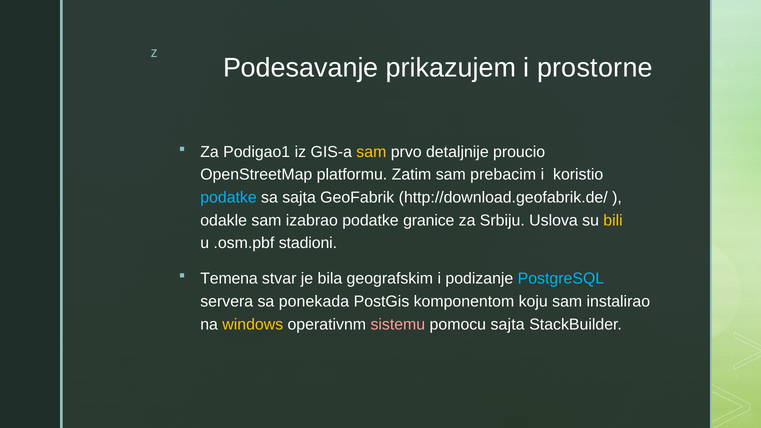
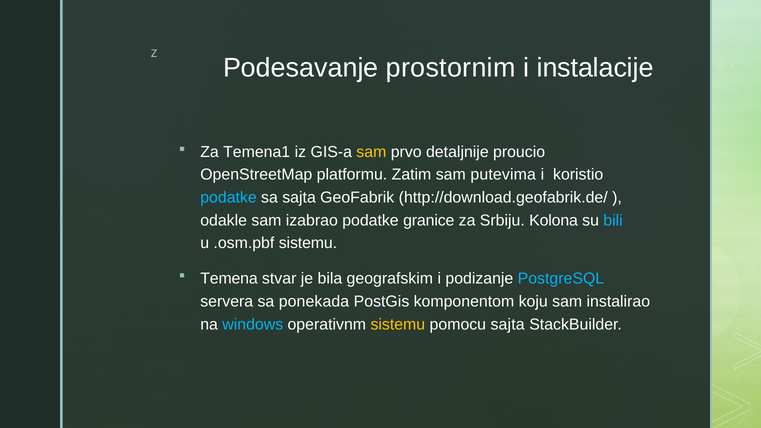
prikazujem: prikazujem -> prostornim
prostorne: prostorne -> instalacije
Podigao1: Podigao1 -> Temena1
prebacim: prebacim -> putevima
Uslova: Uslova -> Kolona
bili colour: yellow -> light blue
.osm.pbf stadioni: stadioni -> sistemu
windows colour: yellow -> light blue
sistemu at (398, 324) colour: pink -> yellow
